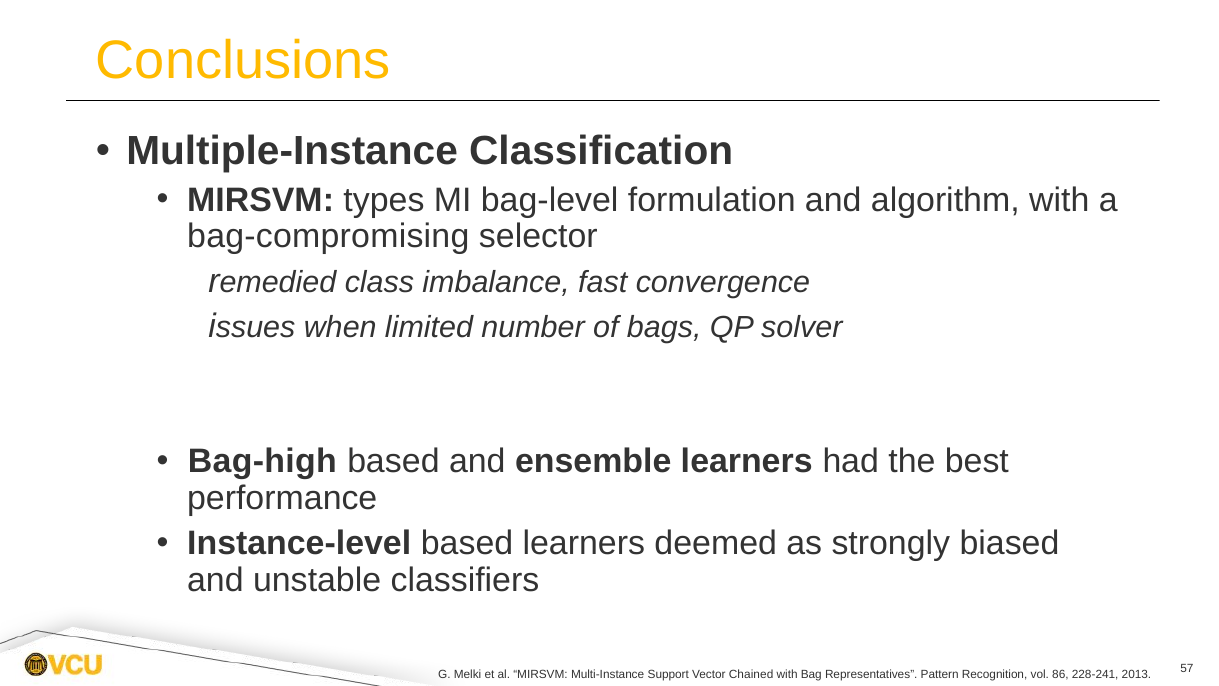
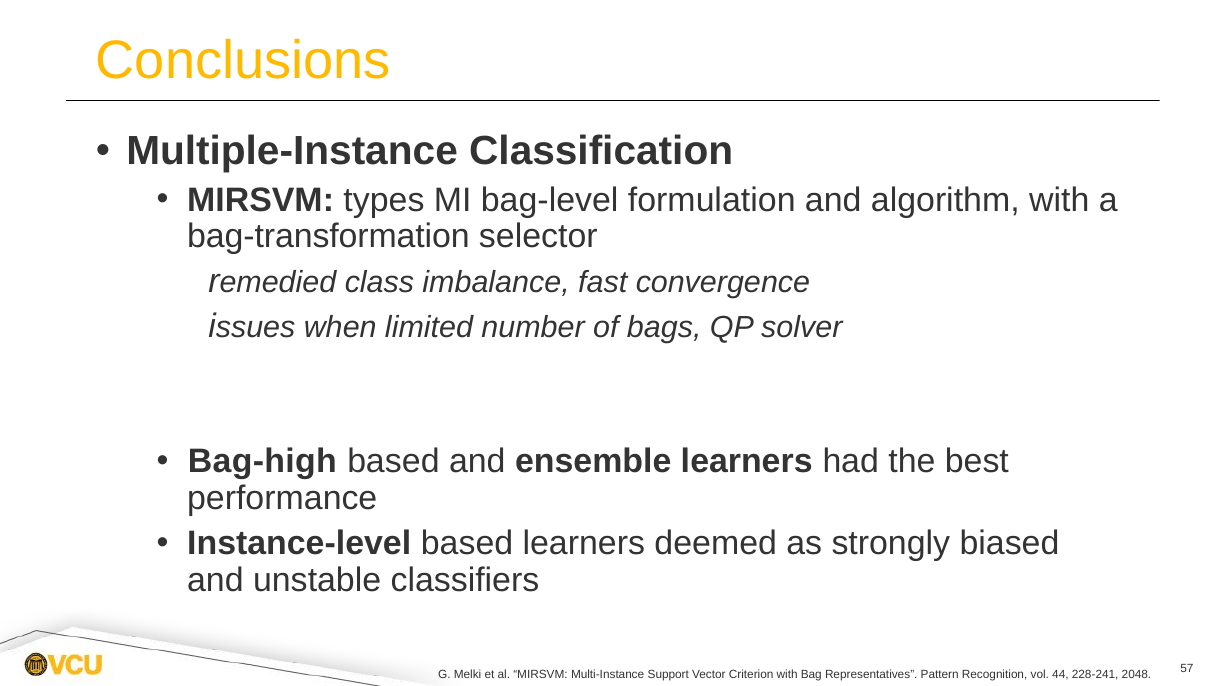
bag-compromising: bag-compromising -> bag-transformation
Chained: Chained -> Criterion
86: 86 -> 44
2013: 2013 -> 2048
